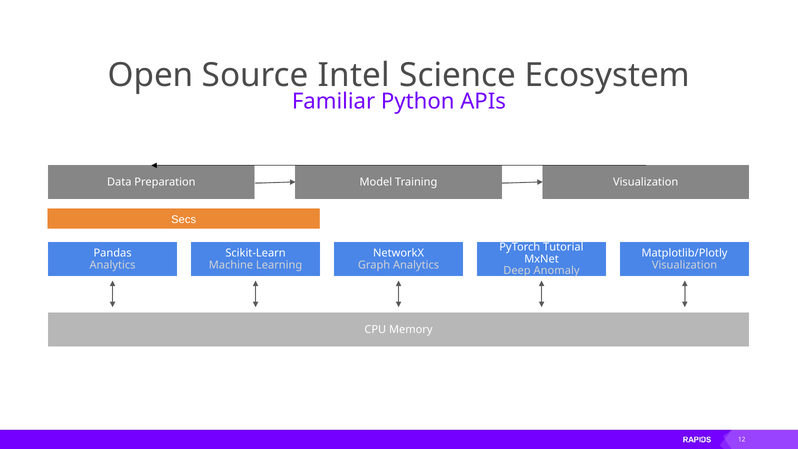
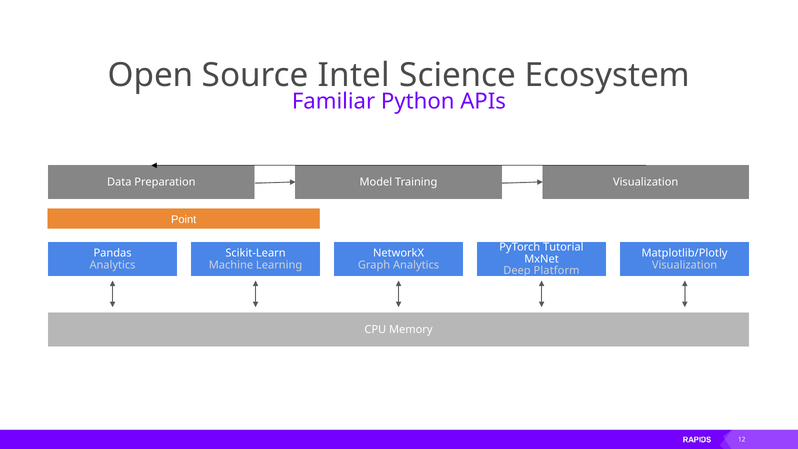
Secs: Secs -> Point
Anomaly: Anomaly -> Platform
